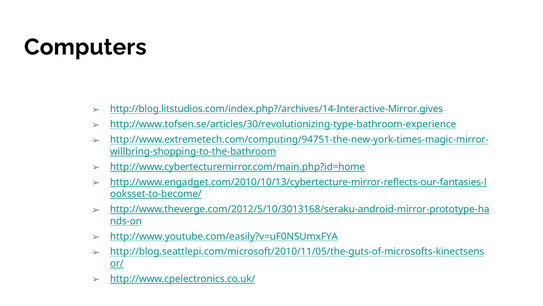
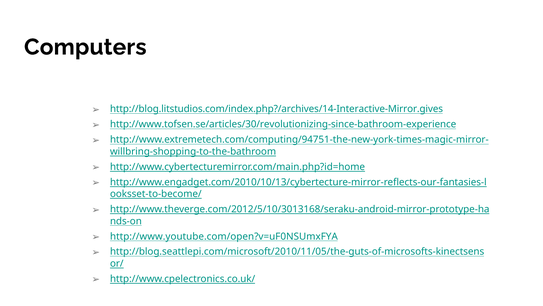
http://www.tofsen.se/articles/30/revolutionizing-type-bathroom-experience: http://www.tofsen.se/articles/30/revolutionizing-type-bathroom-experience -> http://www.tofsen.se/articles/30/revolutionizing-since-bathroom-experience
http://www.youtube.com/easily?v=uF0NSUmxFYA: http://www.youtube.com/easily?v=uF0NSUmxFYA -> http://www.youtube.com/open?v=uF0NSUmxFYA
